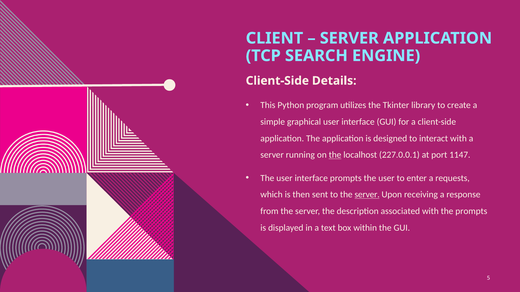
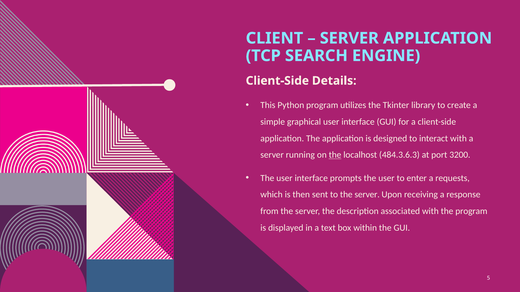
227.0.0.1: 227.0.0.1 -> 484.3.6.3
1147: 1147 -> 3200
server at (367, 195) underline: present -> none
the prompts: prompts -> program
